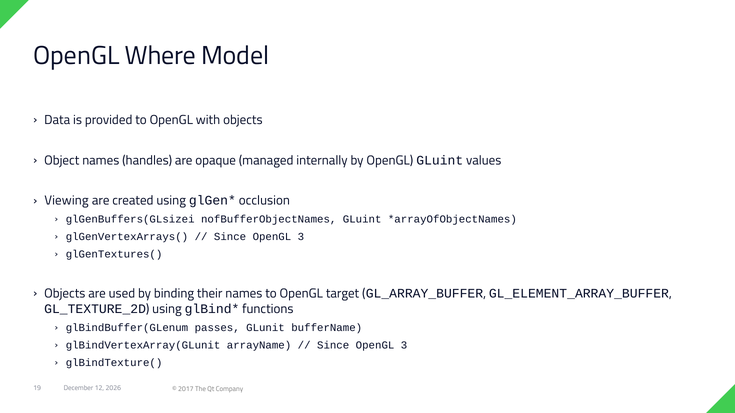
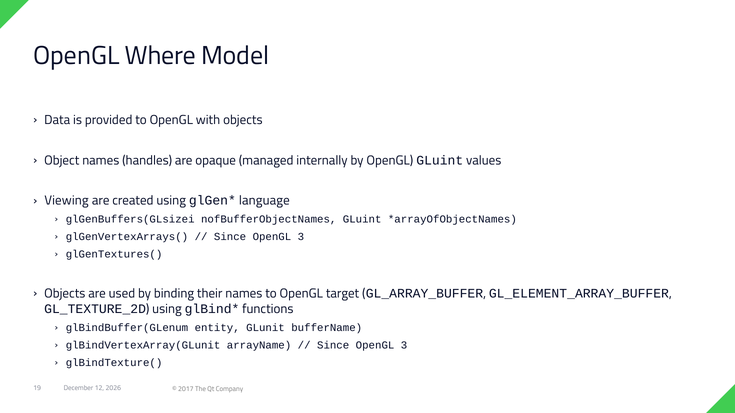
occlusion: occlusion -> language
passes: passes -> entity
